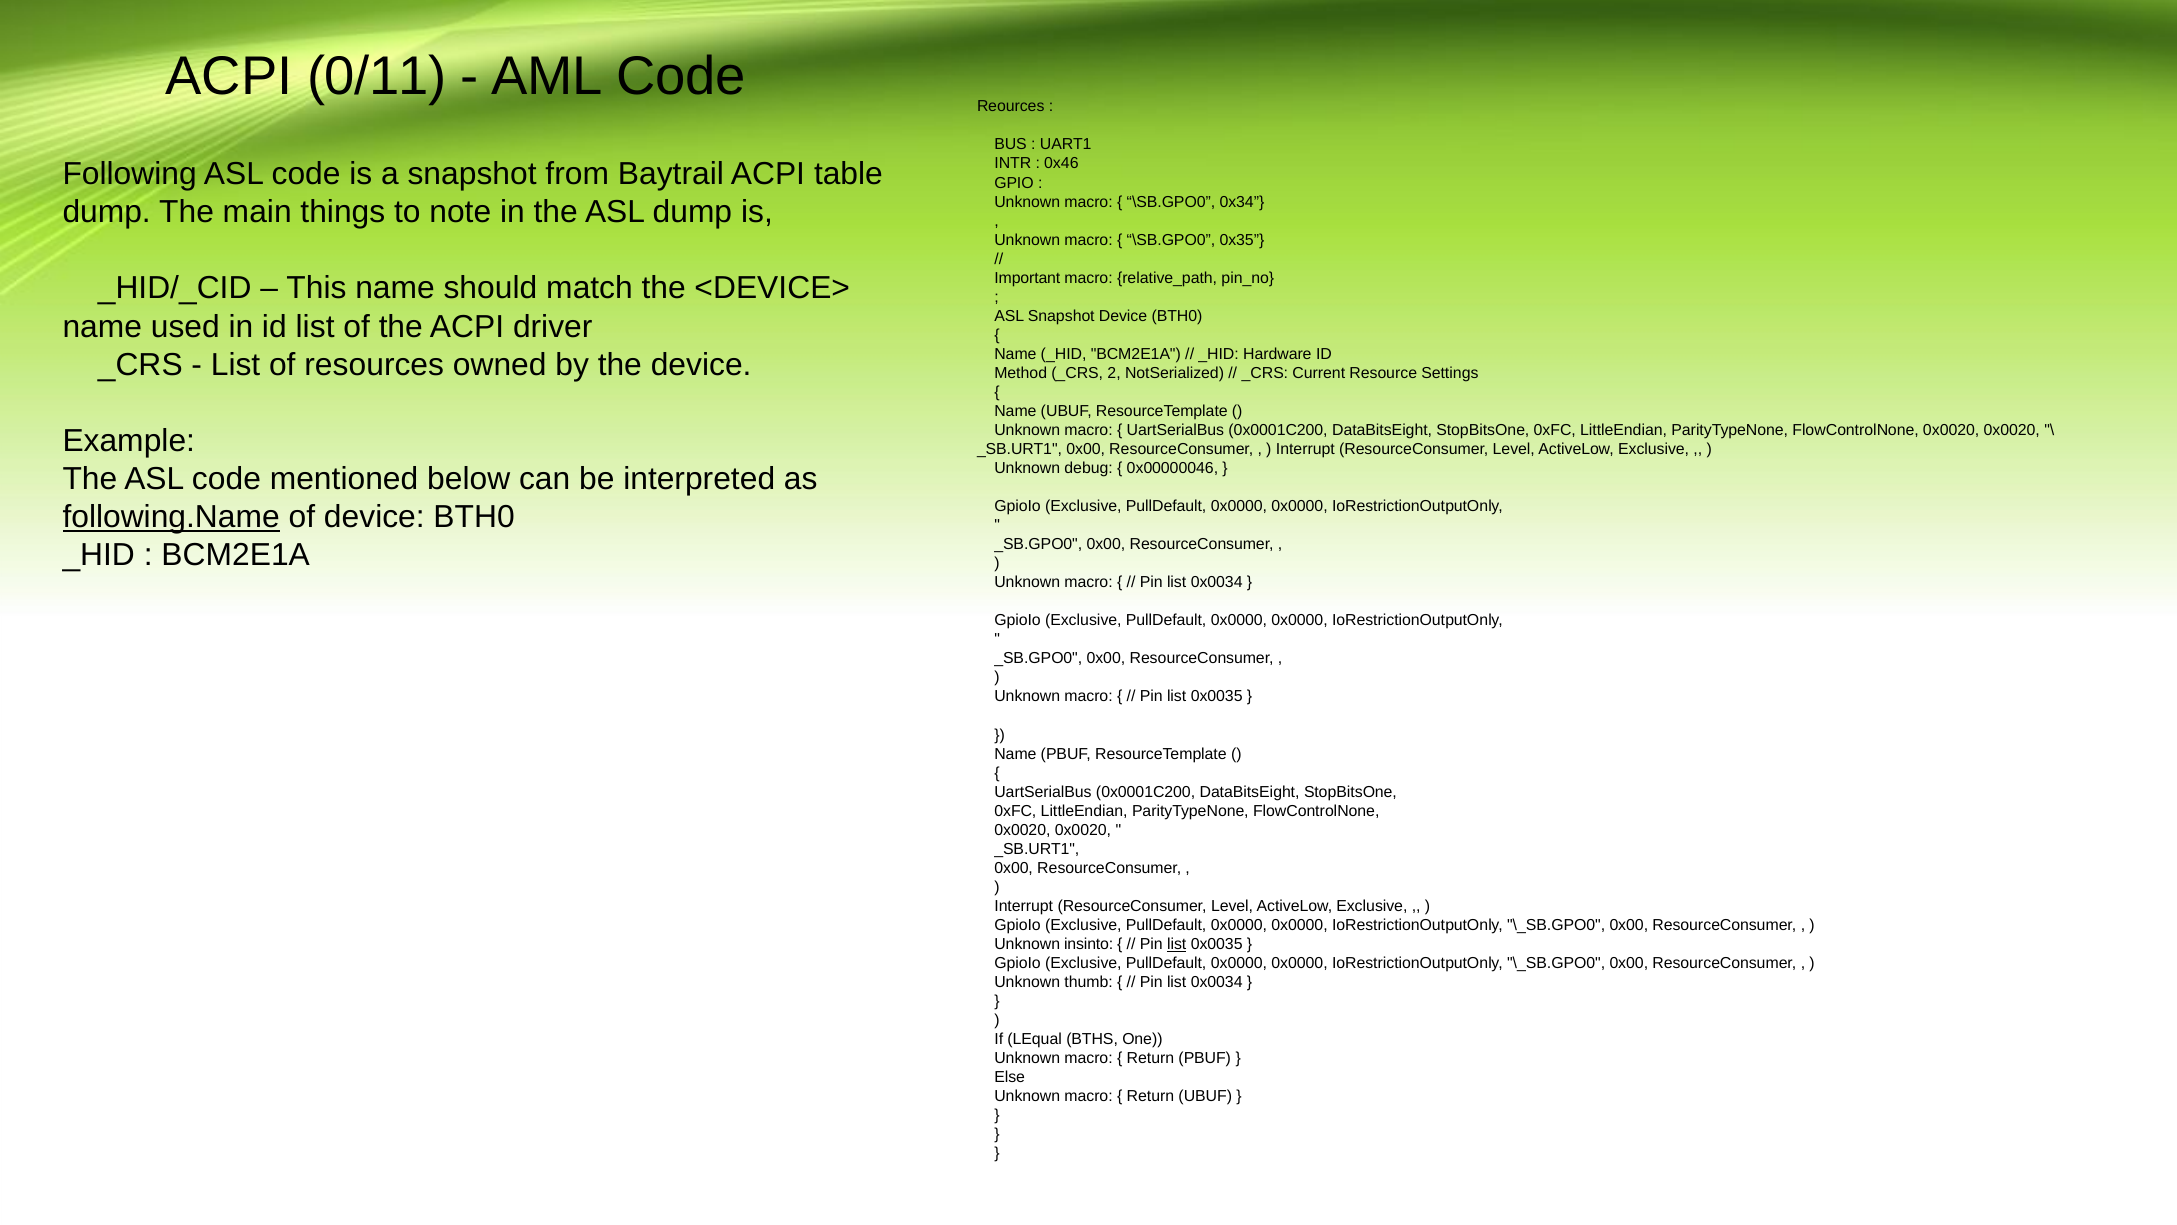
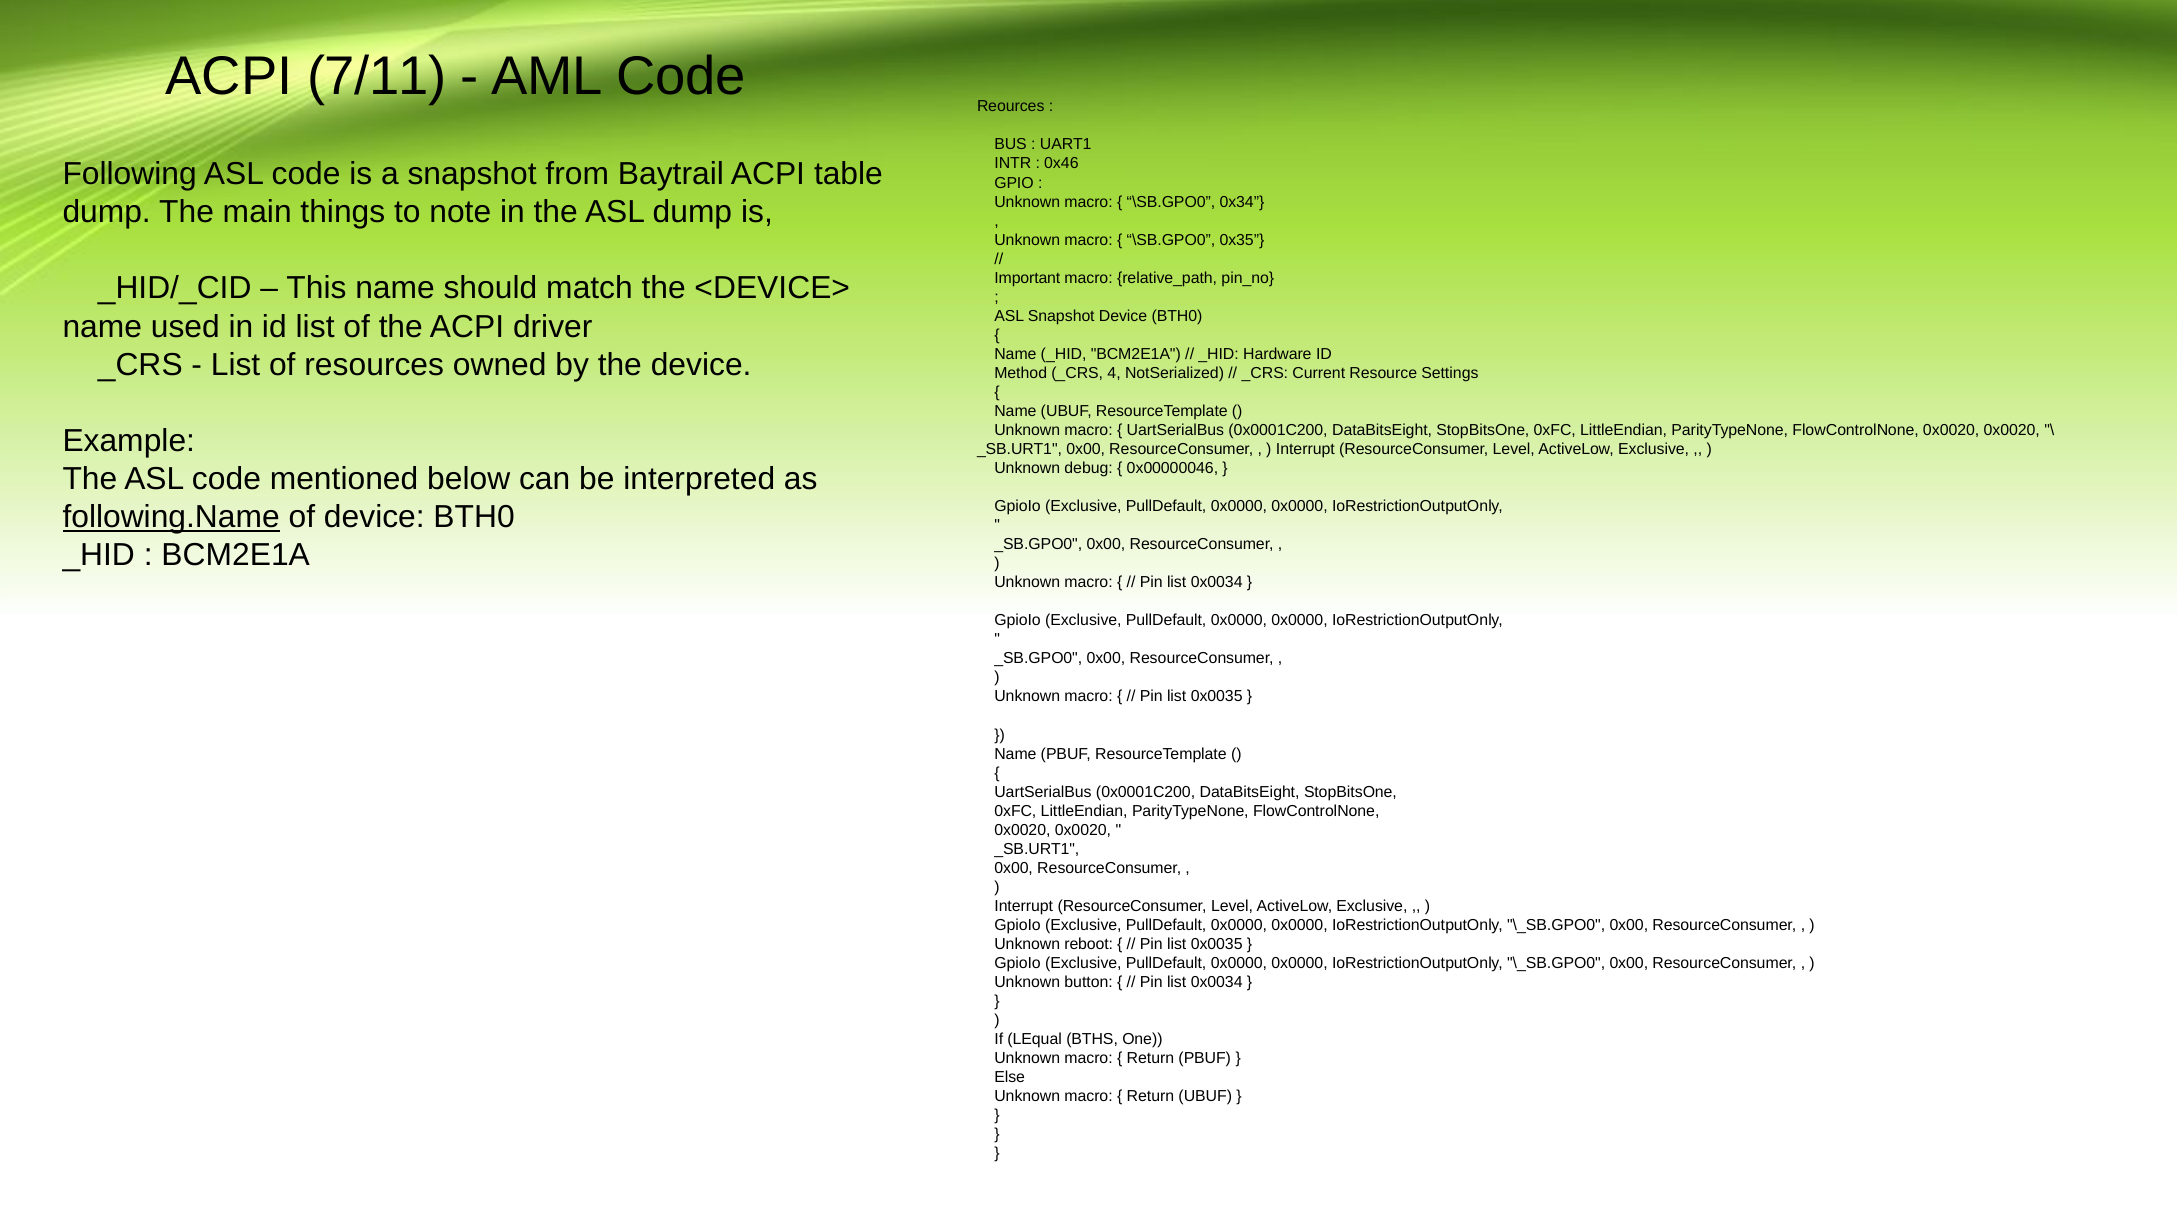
0/11: 0/11 -> 7/11
2: 2 -> 4
insinto: insinto -> reboot
list at (1177, 944) underline: present -> none
thumb: thumb -> button
